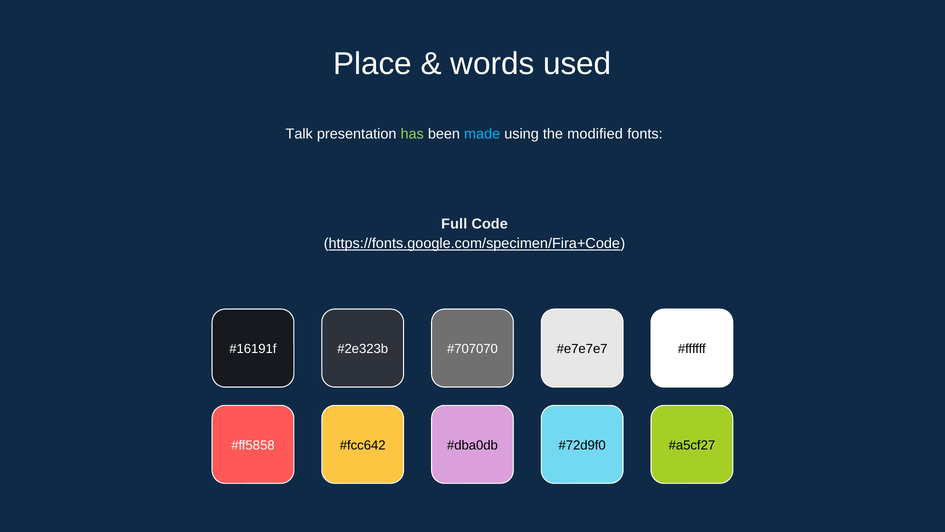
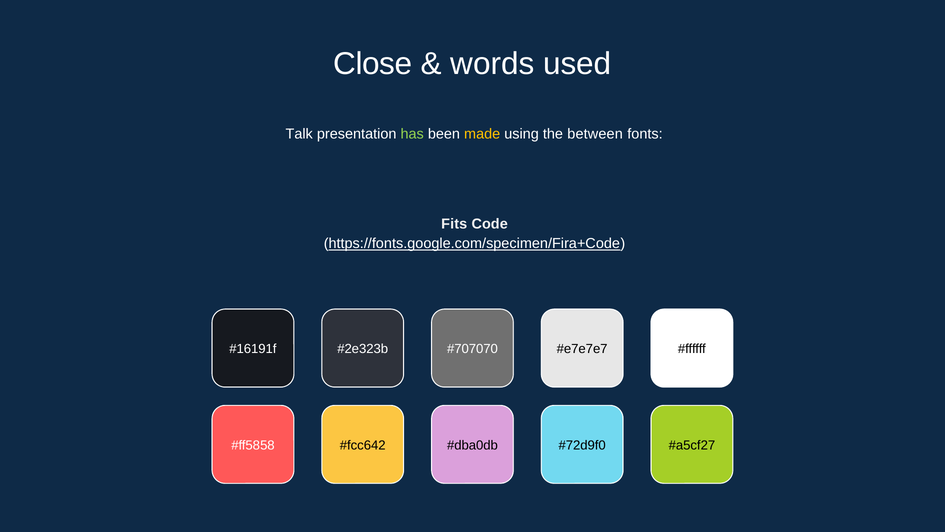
Place: Place -> Close
made colour: light blue -> yellow
modified: modified -> between
Full: Full -> Fits
